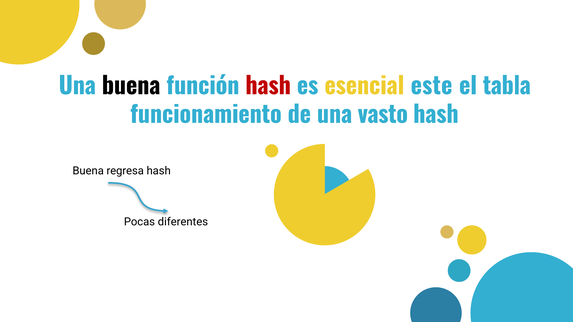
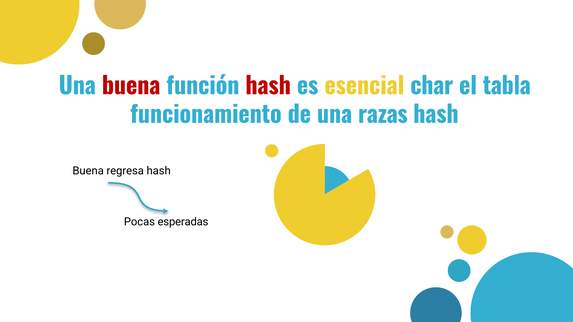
buena at (131, 86) colour: black -> red
este: este -> char
vasto: vasto -> razas
diferentes: diferentes -> esperadas
